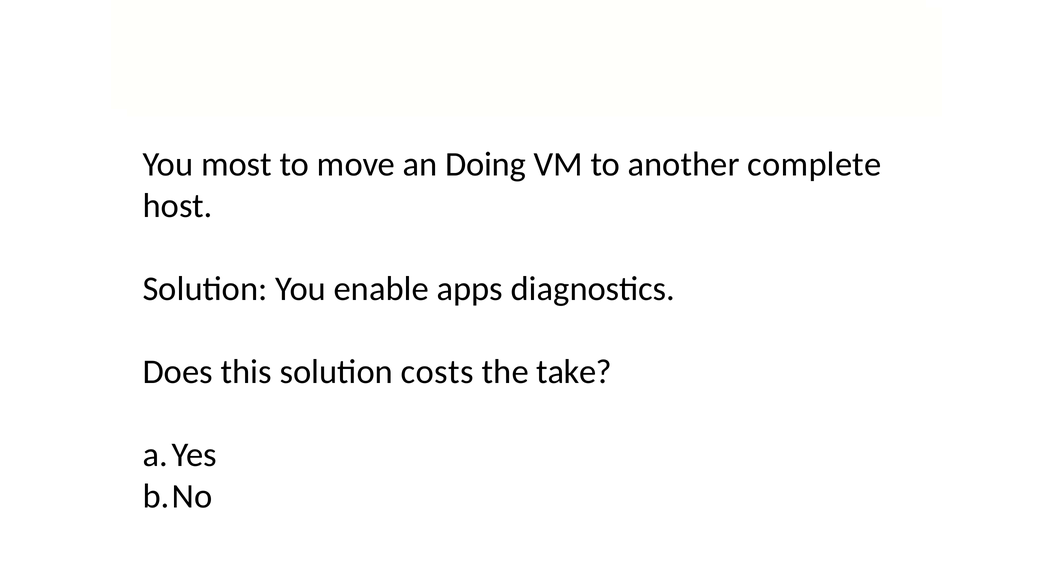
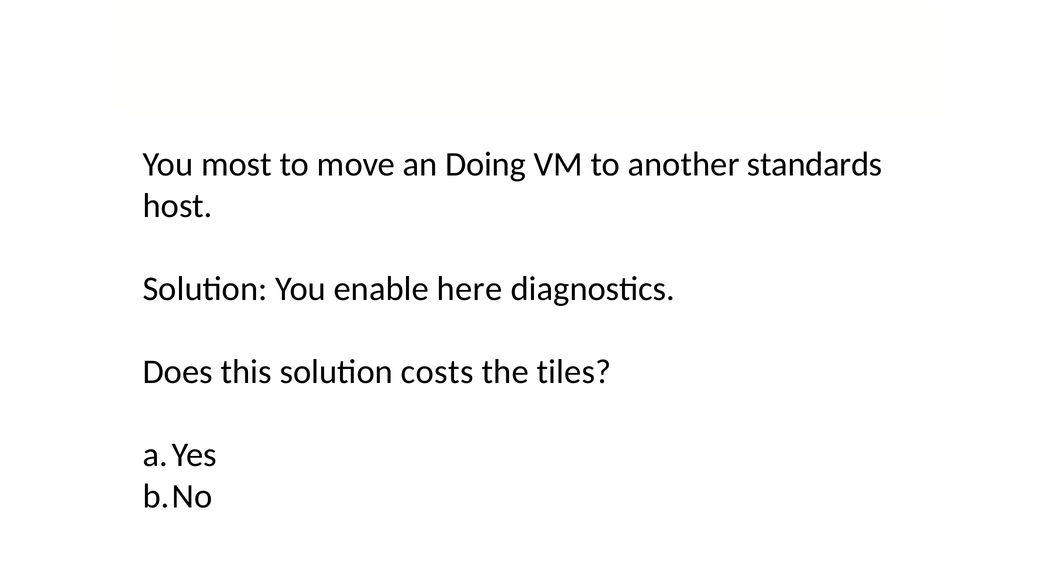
complete: complete -> standards
apps: apps -> here
take: take -> tiles
